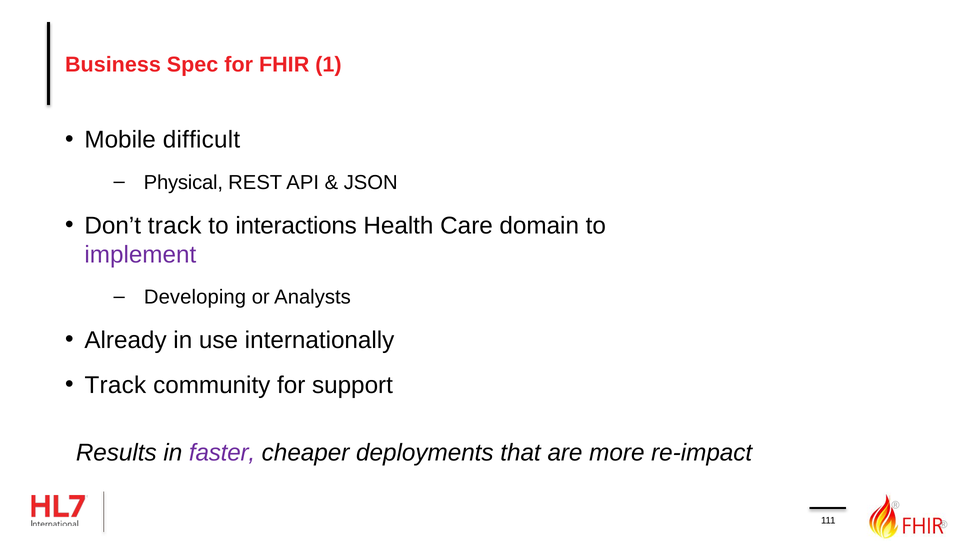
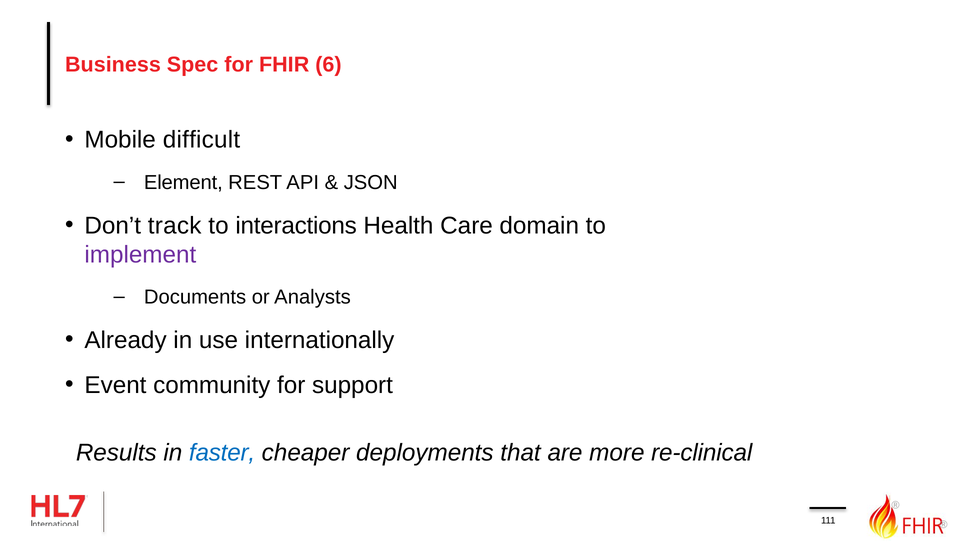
1: 1 -> 6
Physical: Physical -> Element
Developing: Developing -> Documents
Track at (115, 386): Track -> Event
faster colour: purple -> blue
re-impact: re-impact -> re-clinical
